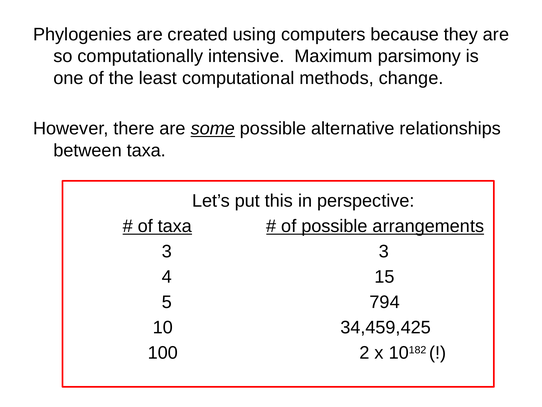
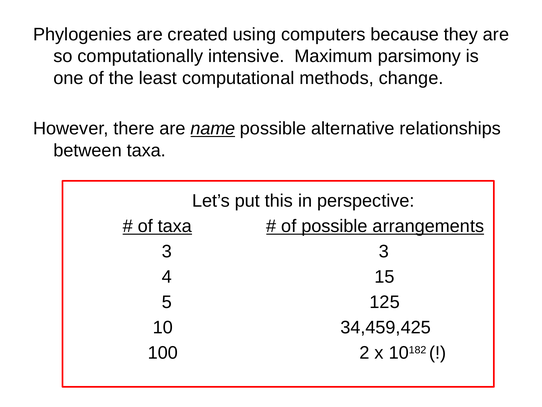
some: some -> name
794: 794 -> 125
